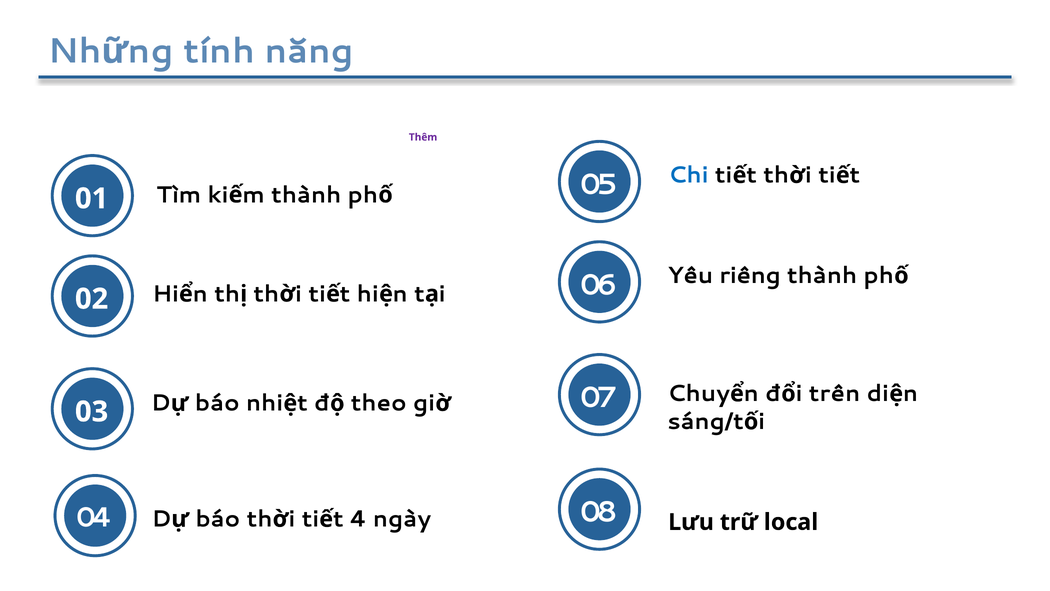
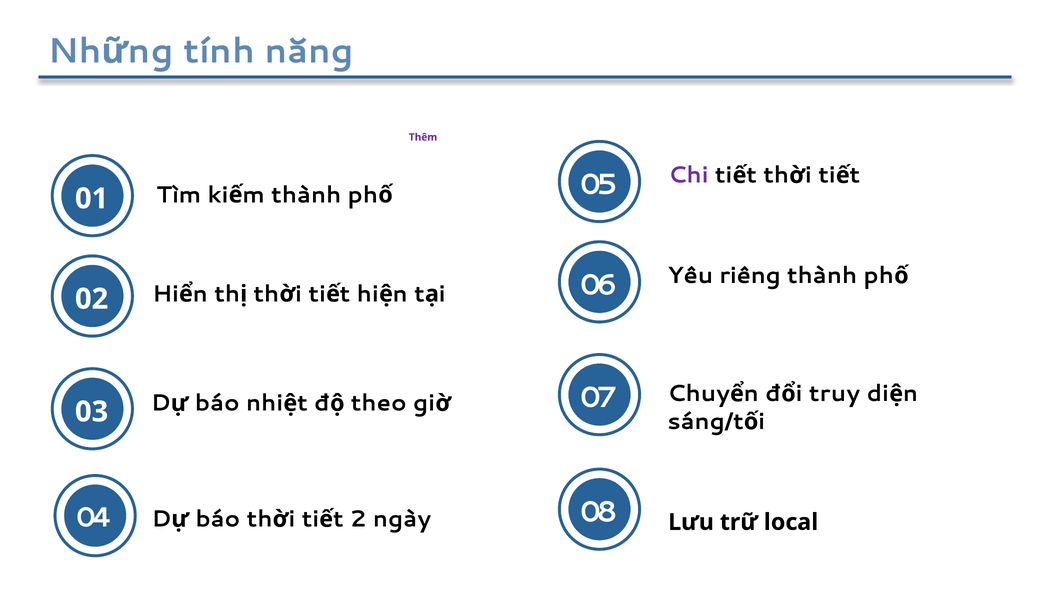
Chi colour: blue -> purple
trên: trên -> truy
4: 4 -> 2
